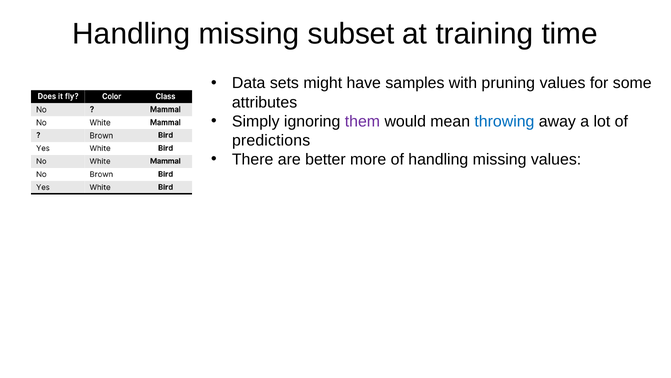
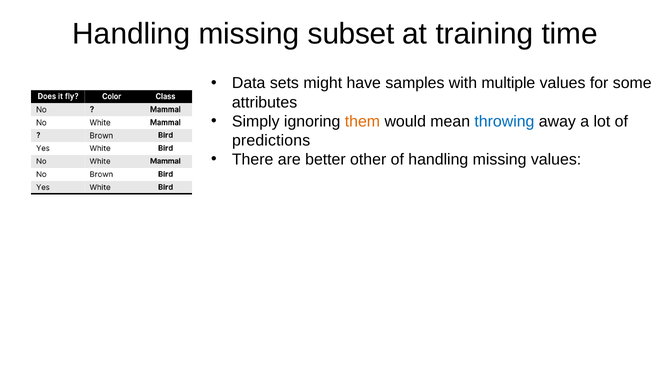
pruning: pruning -> multiple
them colour: purple -> orange
more: more -> other
